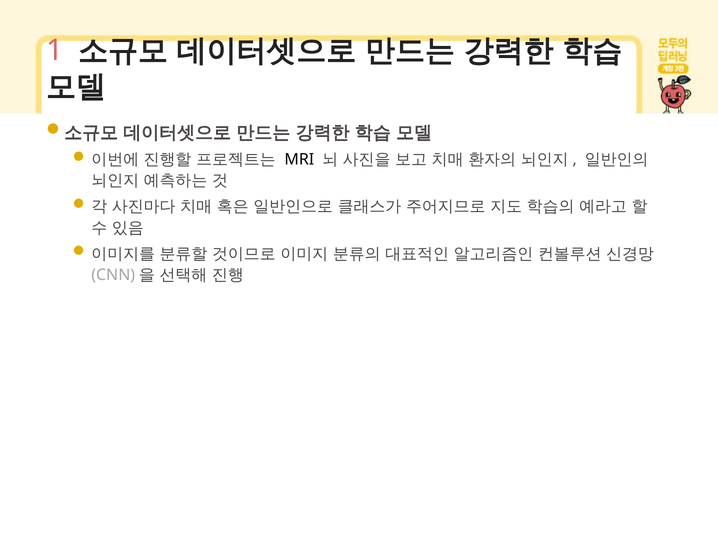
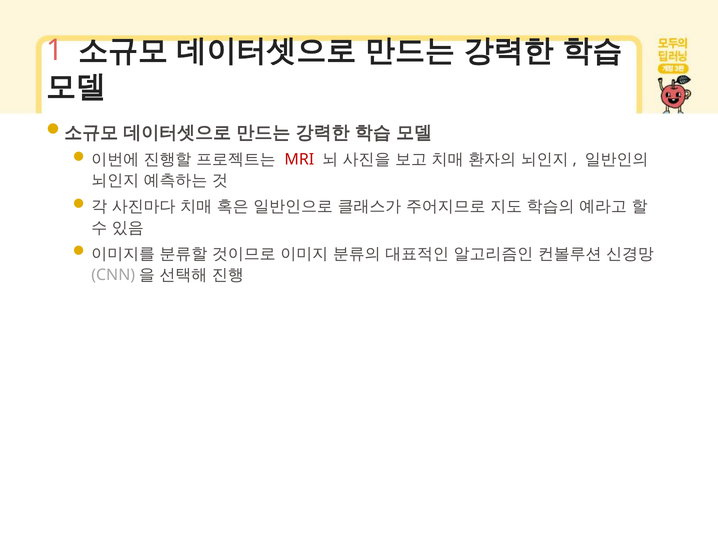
MRI colour: black -> red
